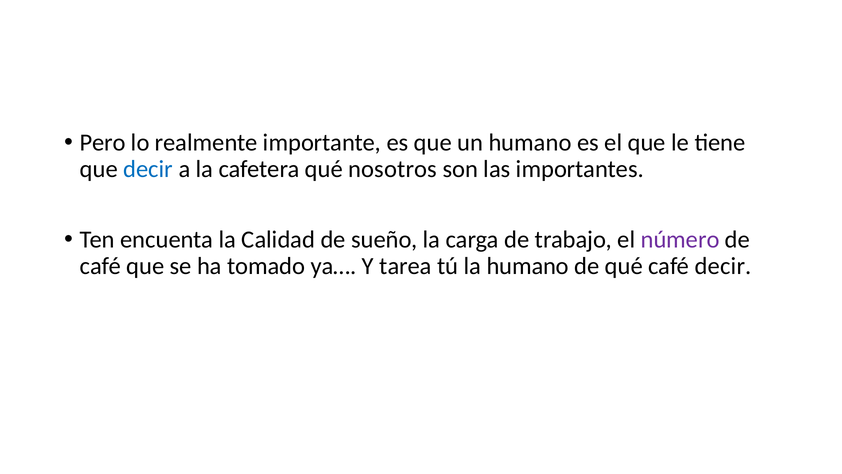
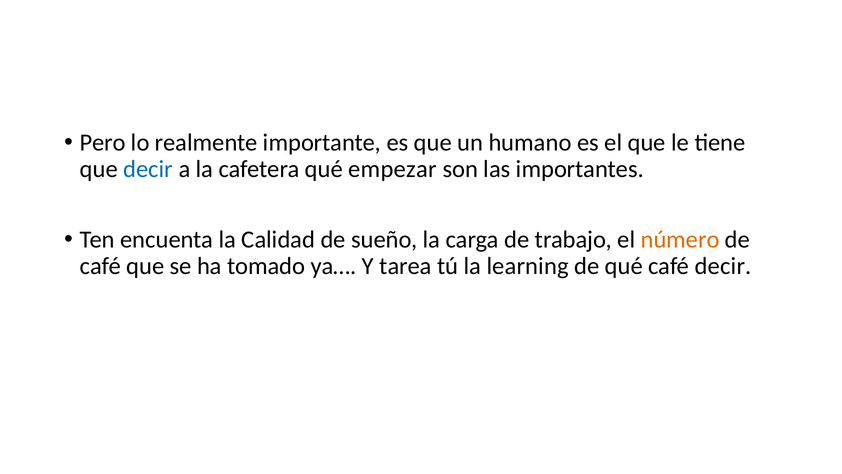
nosotros: nosotros -> empezar
número colour: purple -> orange
la humano: humano -> learning
